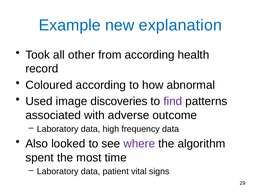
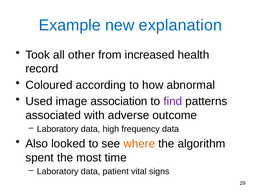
from according: according -> increased
discoveries: discoveries -> association
where colour: purple -> orange
